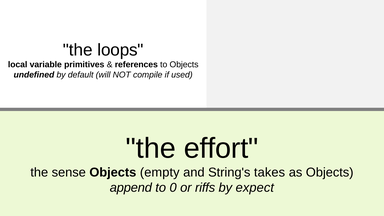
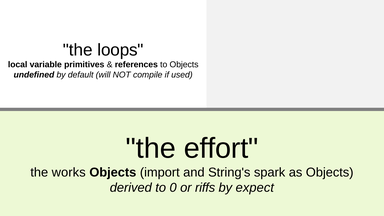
sense: sense -> works
empty: empty -> import
takes: takes -> spark
append: append -> derived
